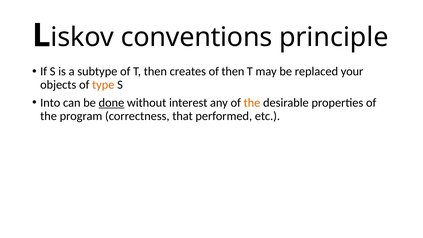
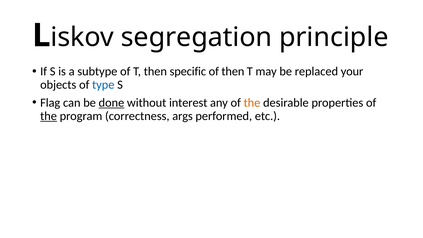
conventions: conventions -> segregation
creates: creates -> specific
type colour: orange -> blue
Into: Into -> Flag
the at (49, 116) underline: none -> present
that: that -> args
